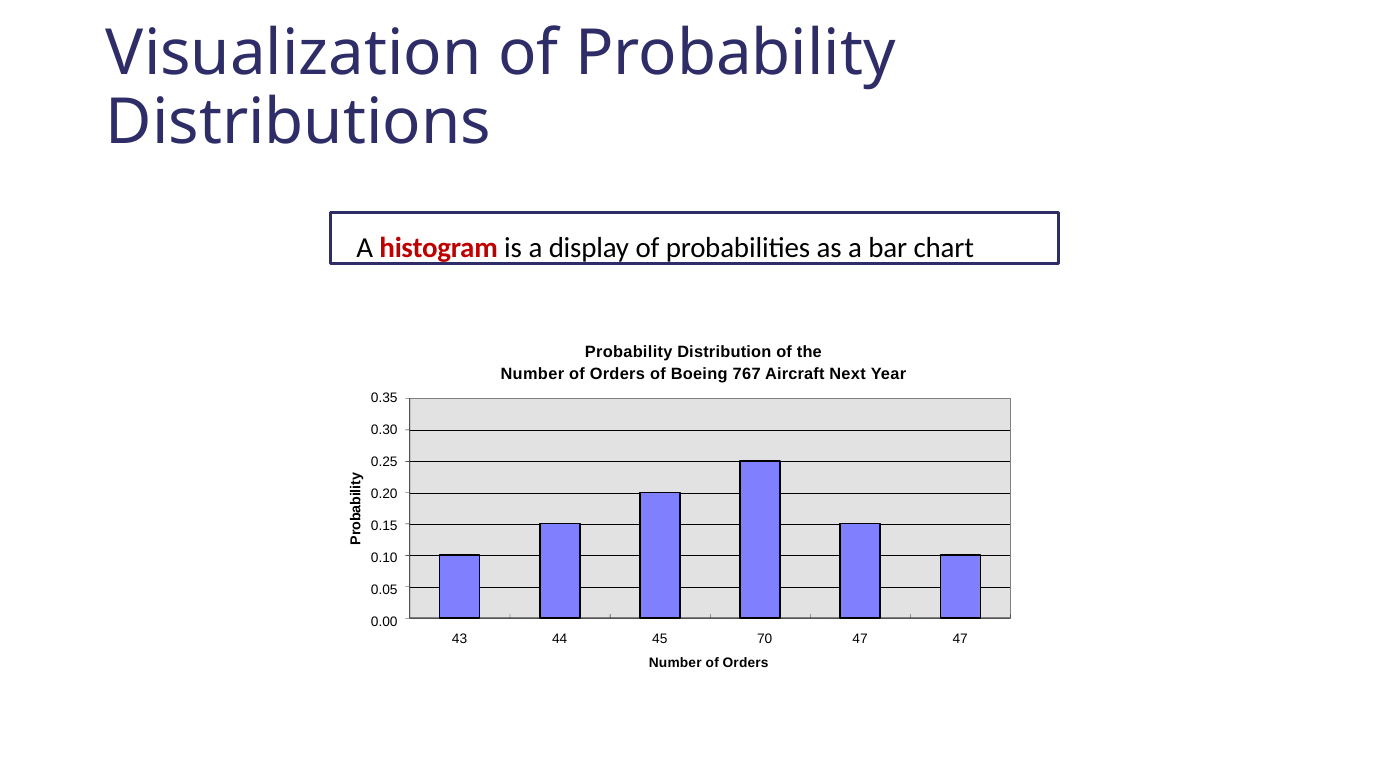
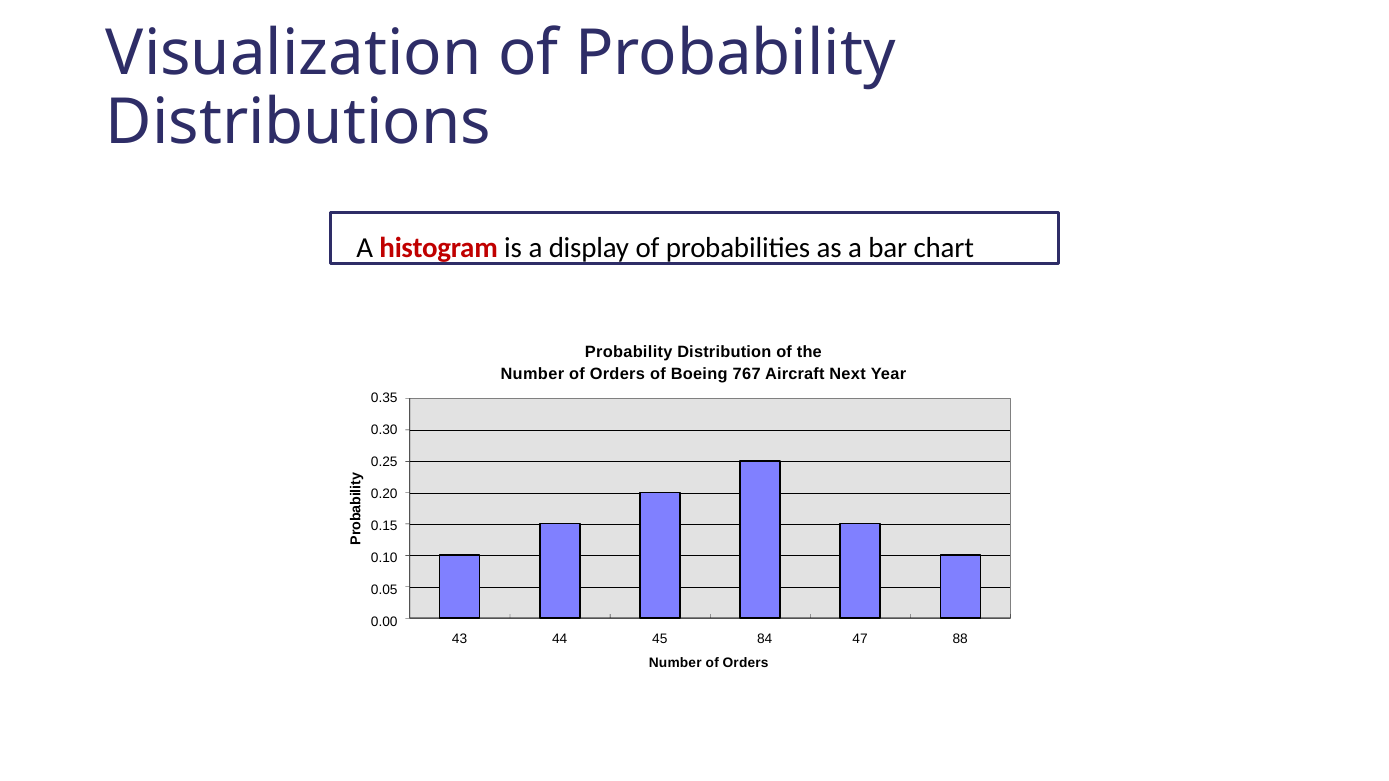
70: 70 -> 84
47 47: 47 -> 88
